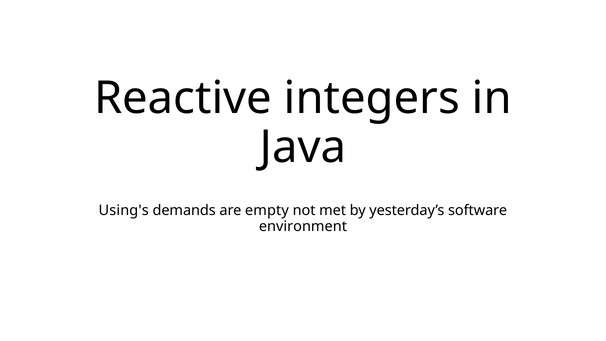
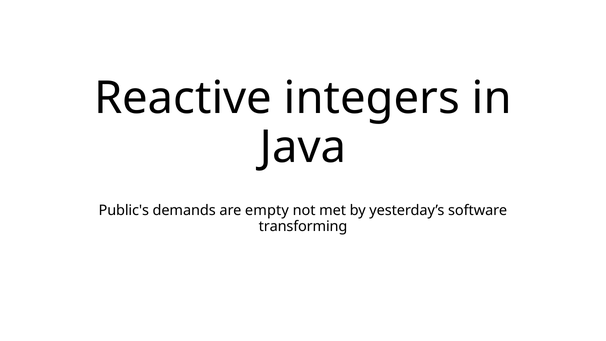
Using's: Using's -> Public's
environment: environment -> transforming
